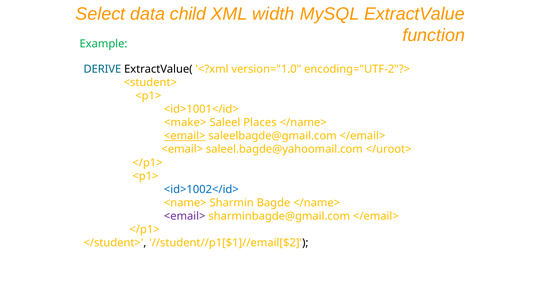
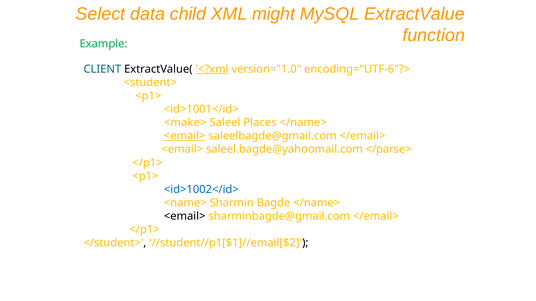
width: width -> might
DERIVE: DERIVE -> CLIENT
<?xml underline: none -> present
encoding="UTF-2"?>: encoding="UTF-2"?> -> encoding="UTF-6"?>
</uroot>: </uroot> -> </parse>
<email> at (185, 217) colour: purple -> black
